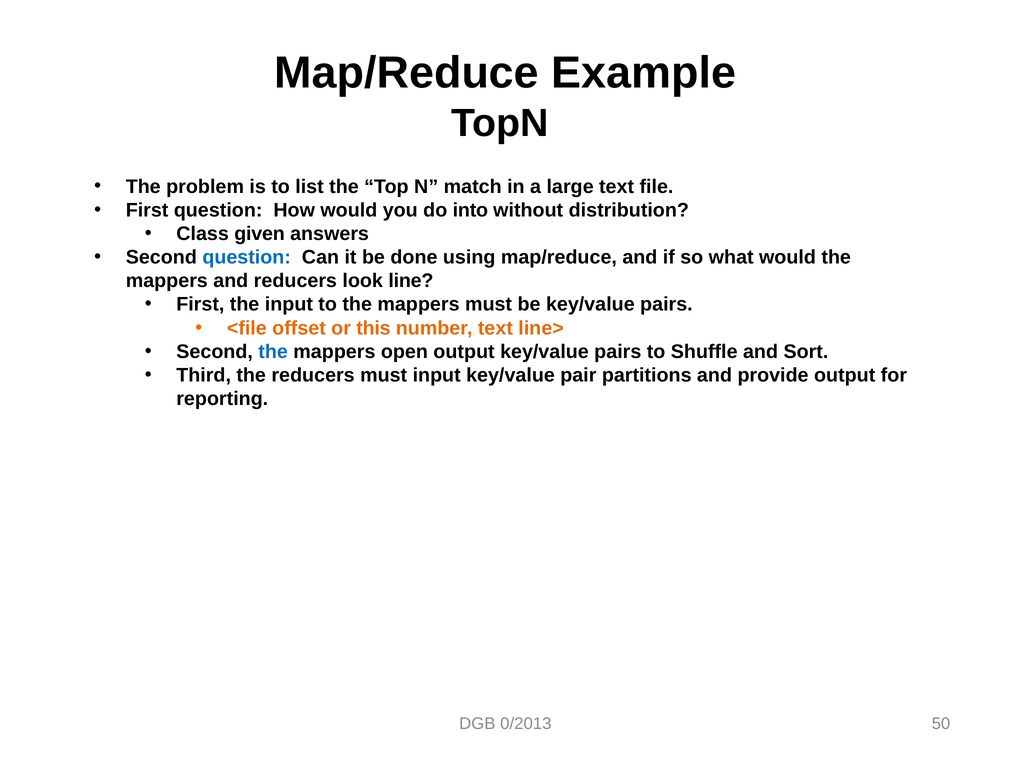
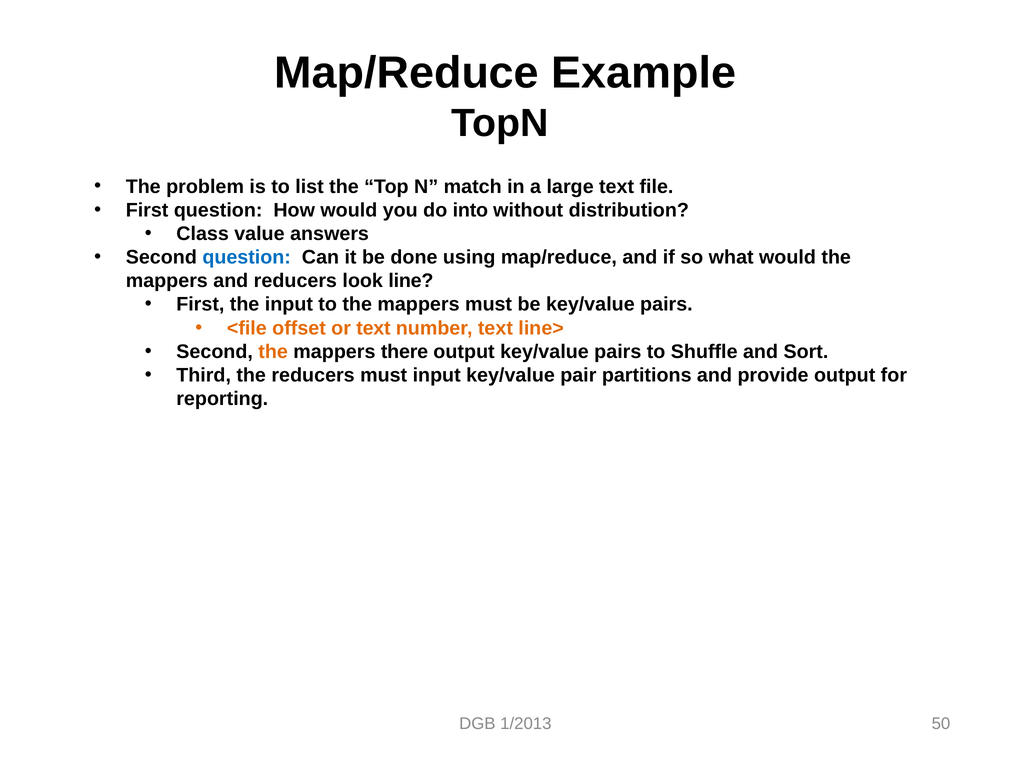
given: given -> value
or this: this -> text
the at (273, 352) colour: blue -> orange
open: open -> there
0/2013: 0/2013 -> 1/2013
